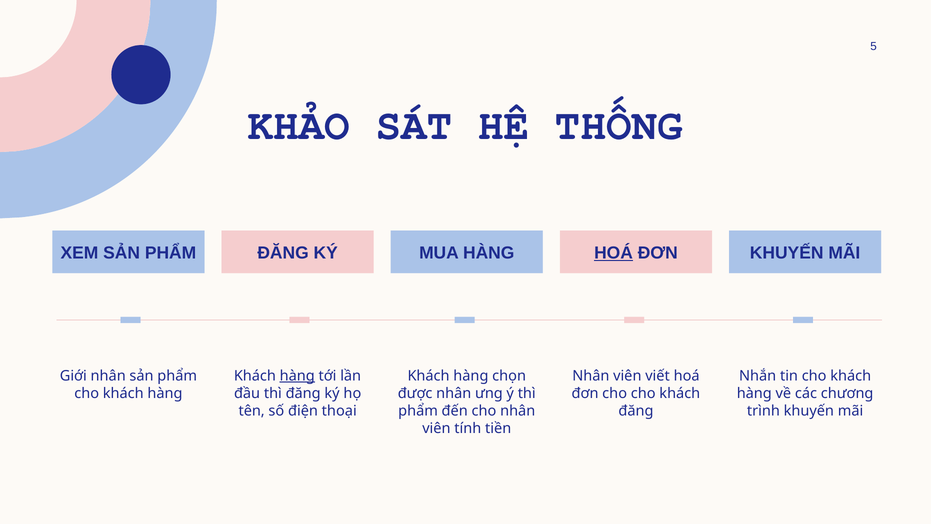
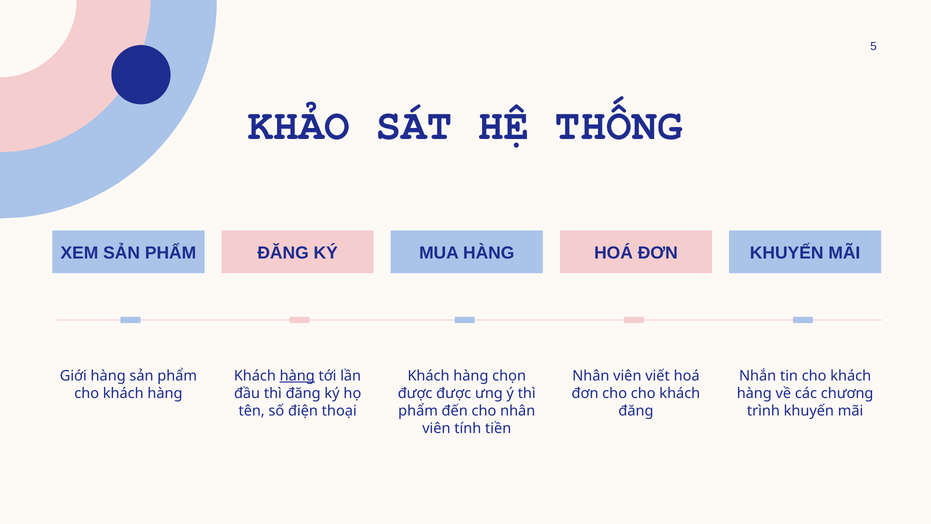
HOÁ underline: present -> none
Giới nhân: nhân -> hàng
được nhân: nhân -> được
